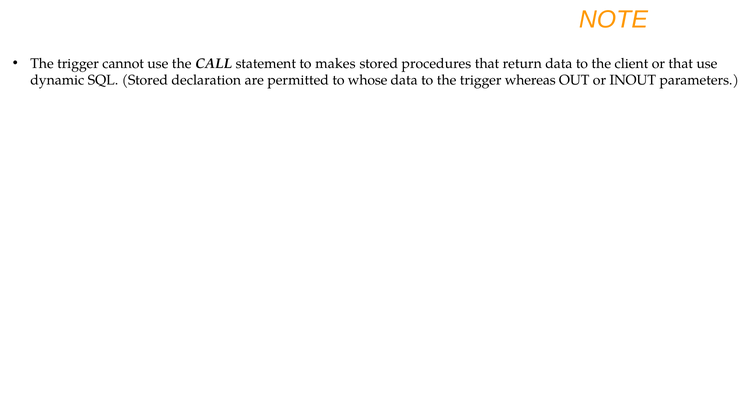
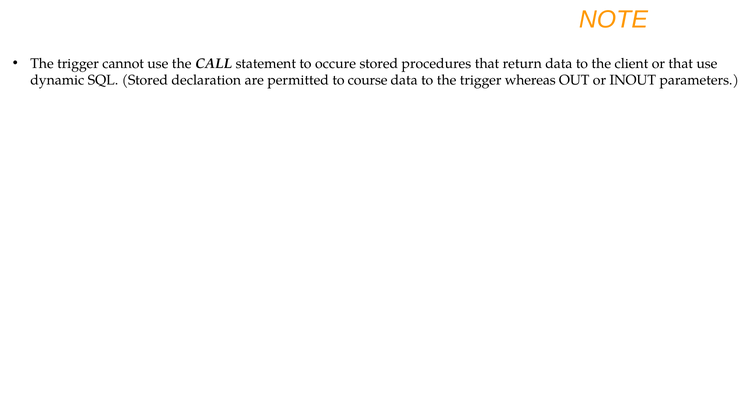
makes: makes -> occure
whose: whose -> course
